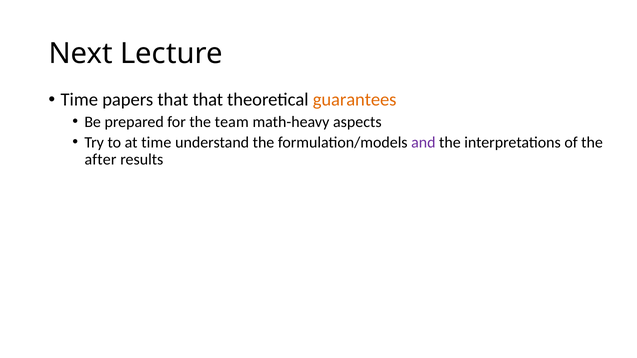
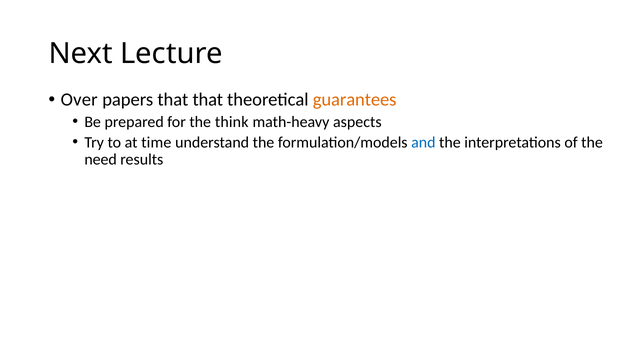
Time at (79, 100): Time -> Over
team: team -> think
and colour: purple -> blue
after: after -> need
